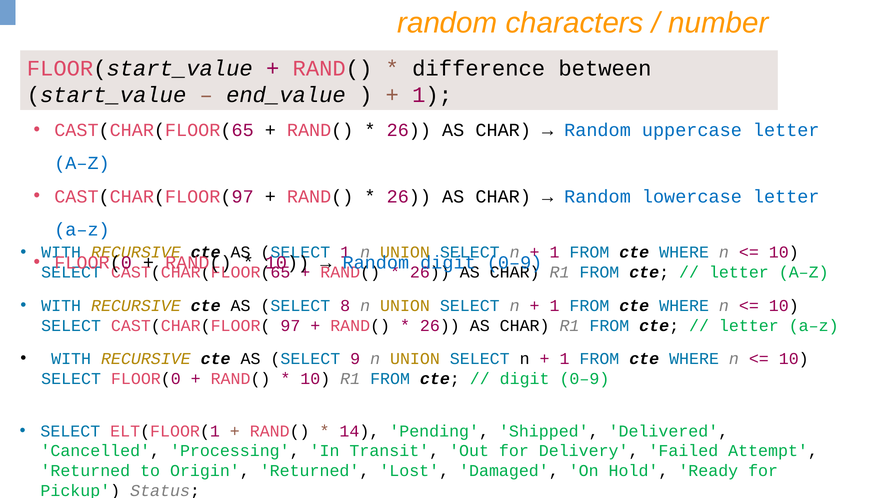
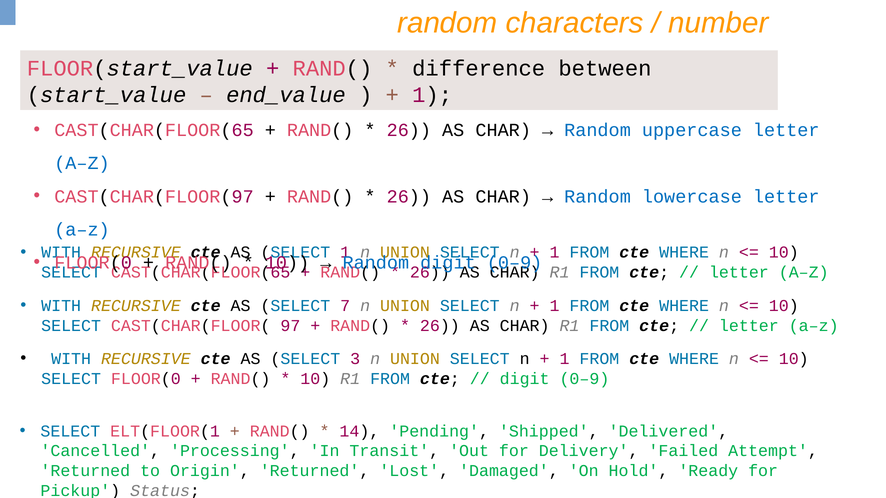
8: 8 -> 7
9: 9 -> 3
